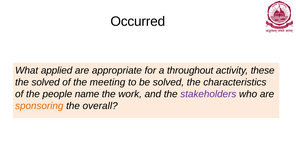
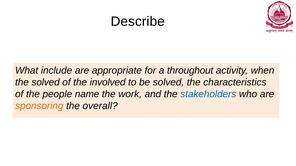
Occurred: Occurred -> Describe
applied: applied -> include
these: these -> when
meeting: meeting -> involved
stakeholders colour: purple -> blue
